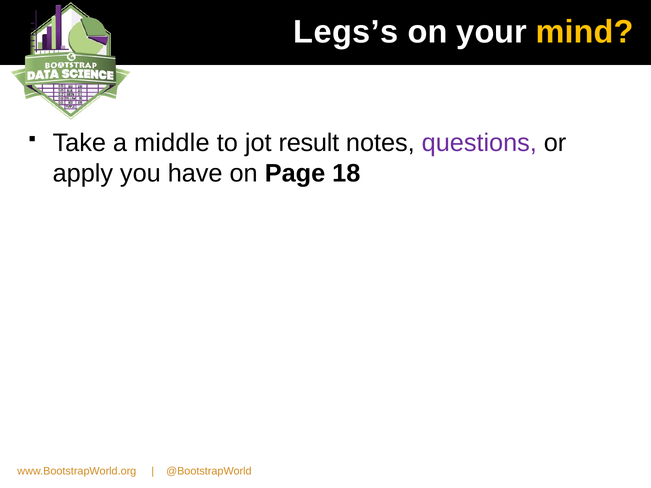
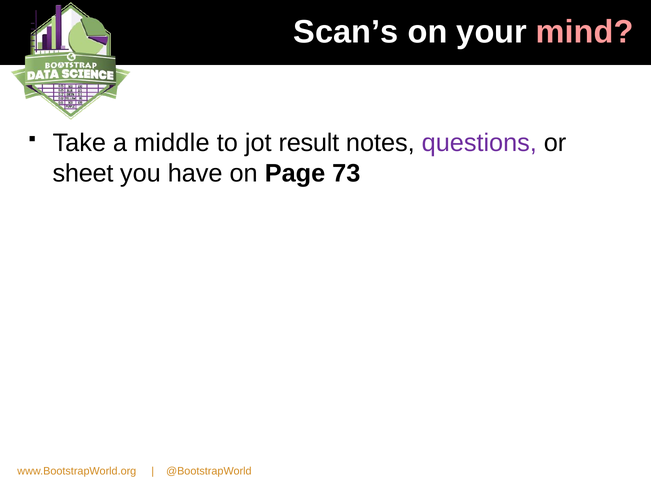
Legs’s: Legs’s -> Scan’s
mind colour: yellow -> pink
apply: apply -> sheet
18: 18 -> 73
